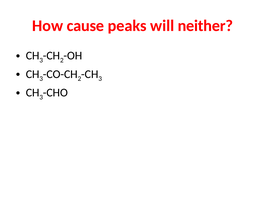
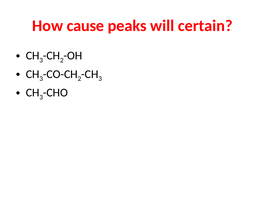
neither: neither -> certain
